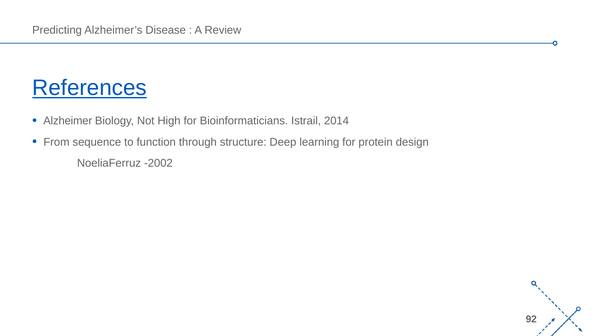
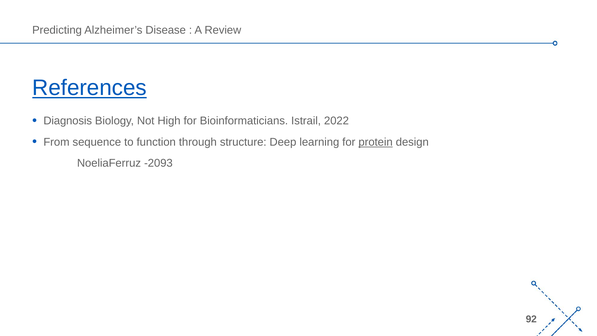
Alzheimer: Alzheimer -> Diagnosis
2014: 2014 -> 2022
protein underline: none -> present
-2002: -2002 -> -2093
